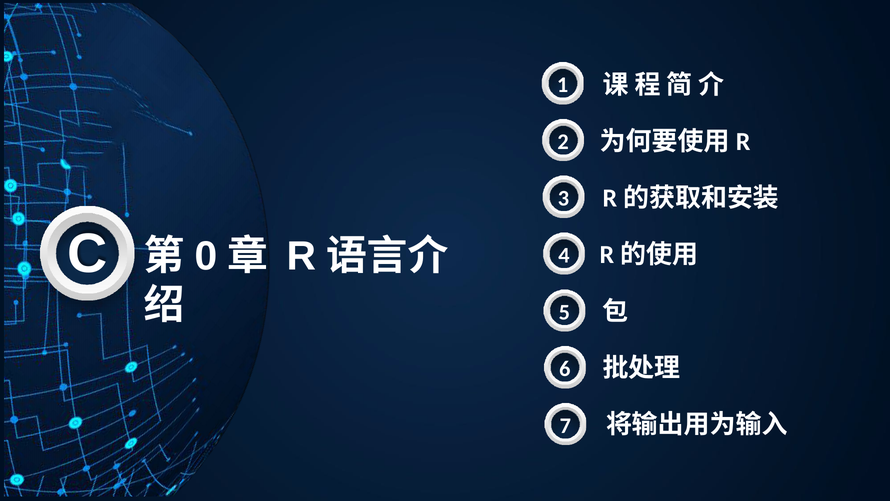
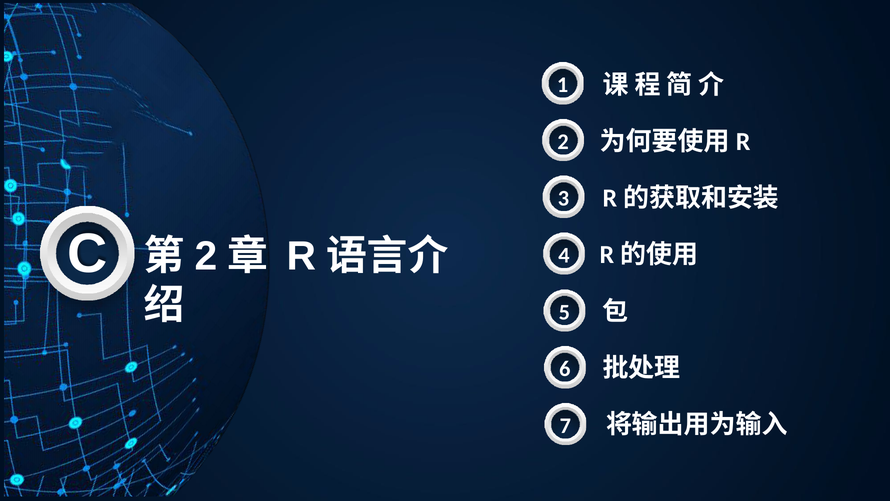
0 at (206, 256): 0 -> 2
